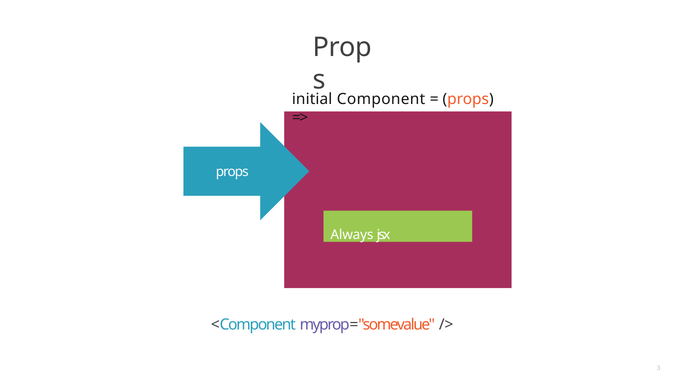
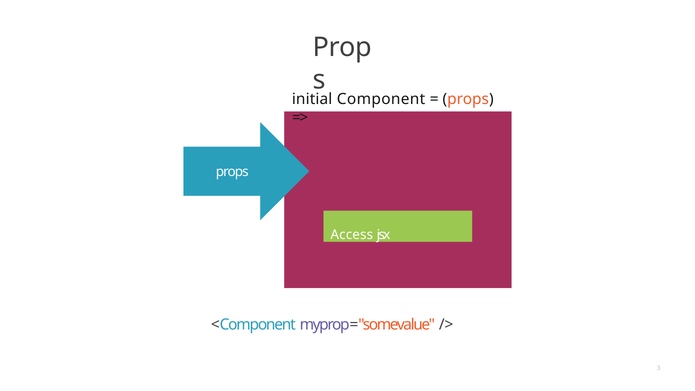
Always: Always -> Access
